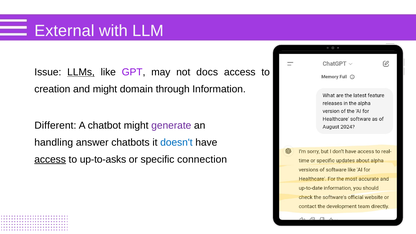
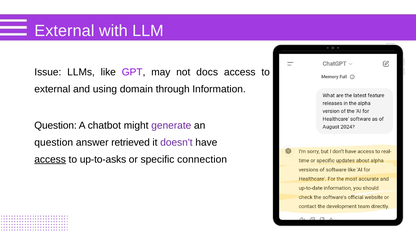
LLMs underline: present -> none
creation at (52, 89): creation -> external
and might: might -> using
Different at (55, 125): Different -> Question
handling at (54, 142): handling -> question
chatbots: chatbots -> retrieved
doesn't colour: blue -> purple
